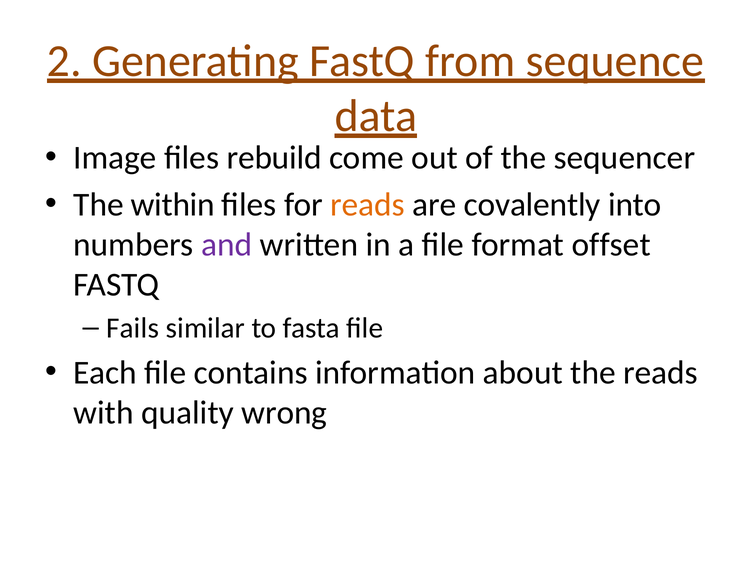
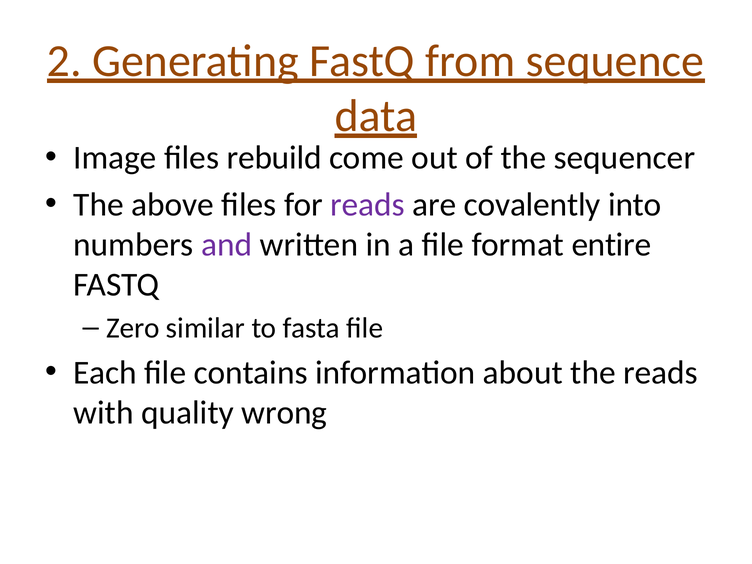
within: within -> above
reads at (368, 205) colour: orange -> purple
offset: offset -> entire
Fails: Fails -> Zero
